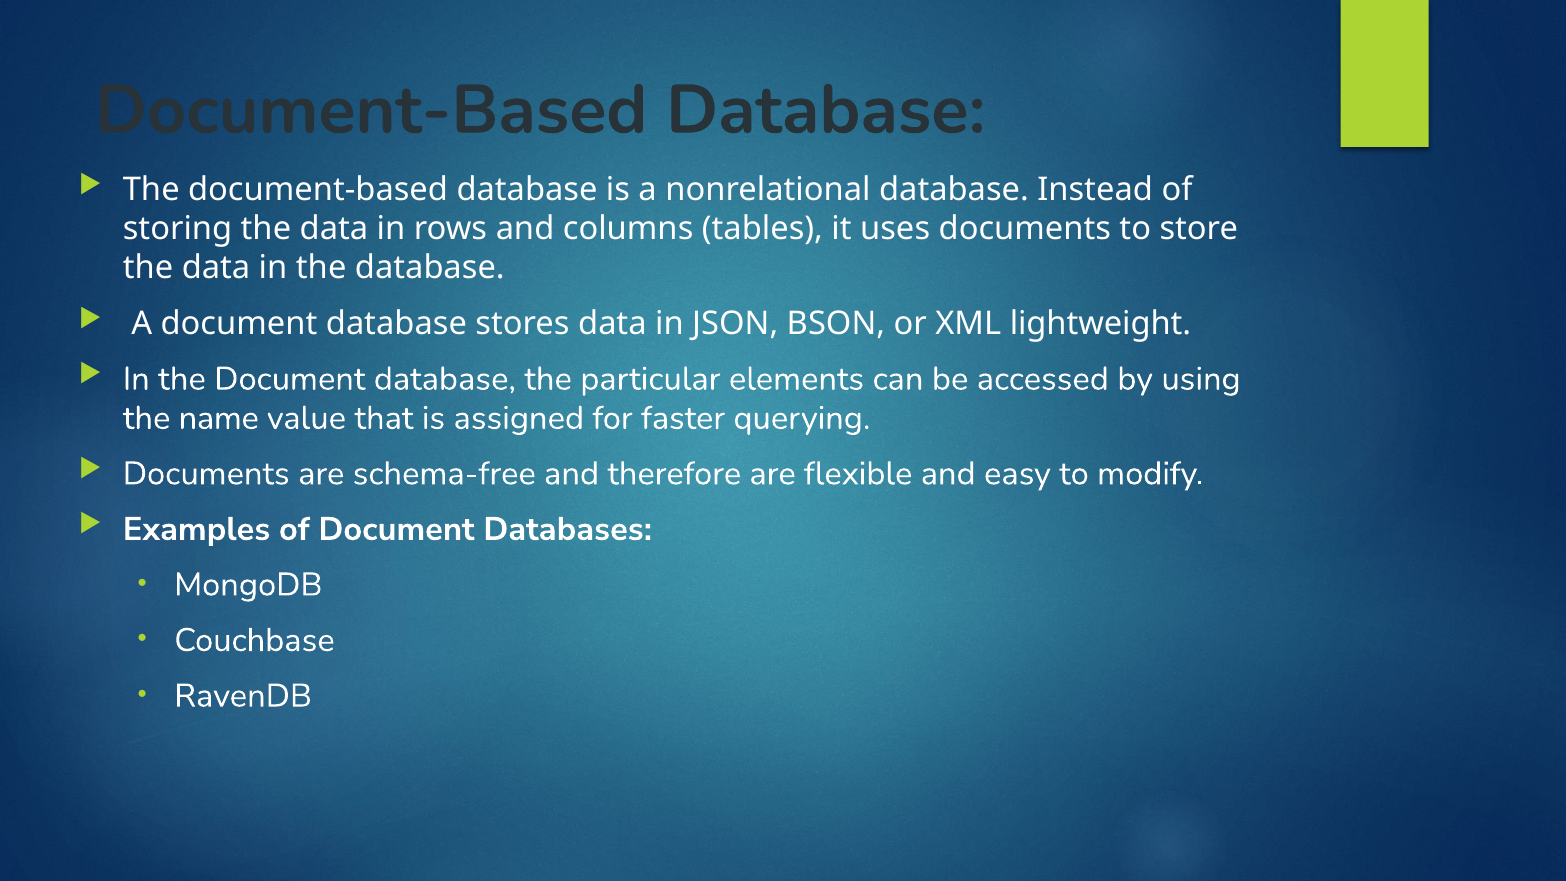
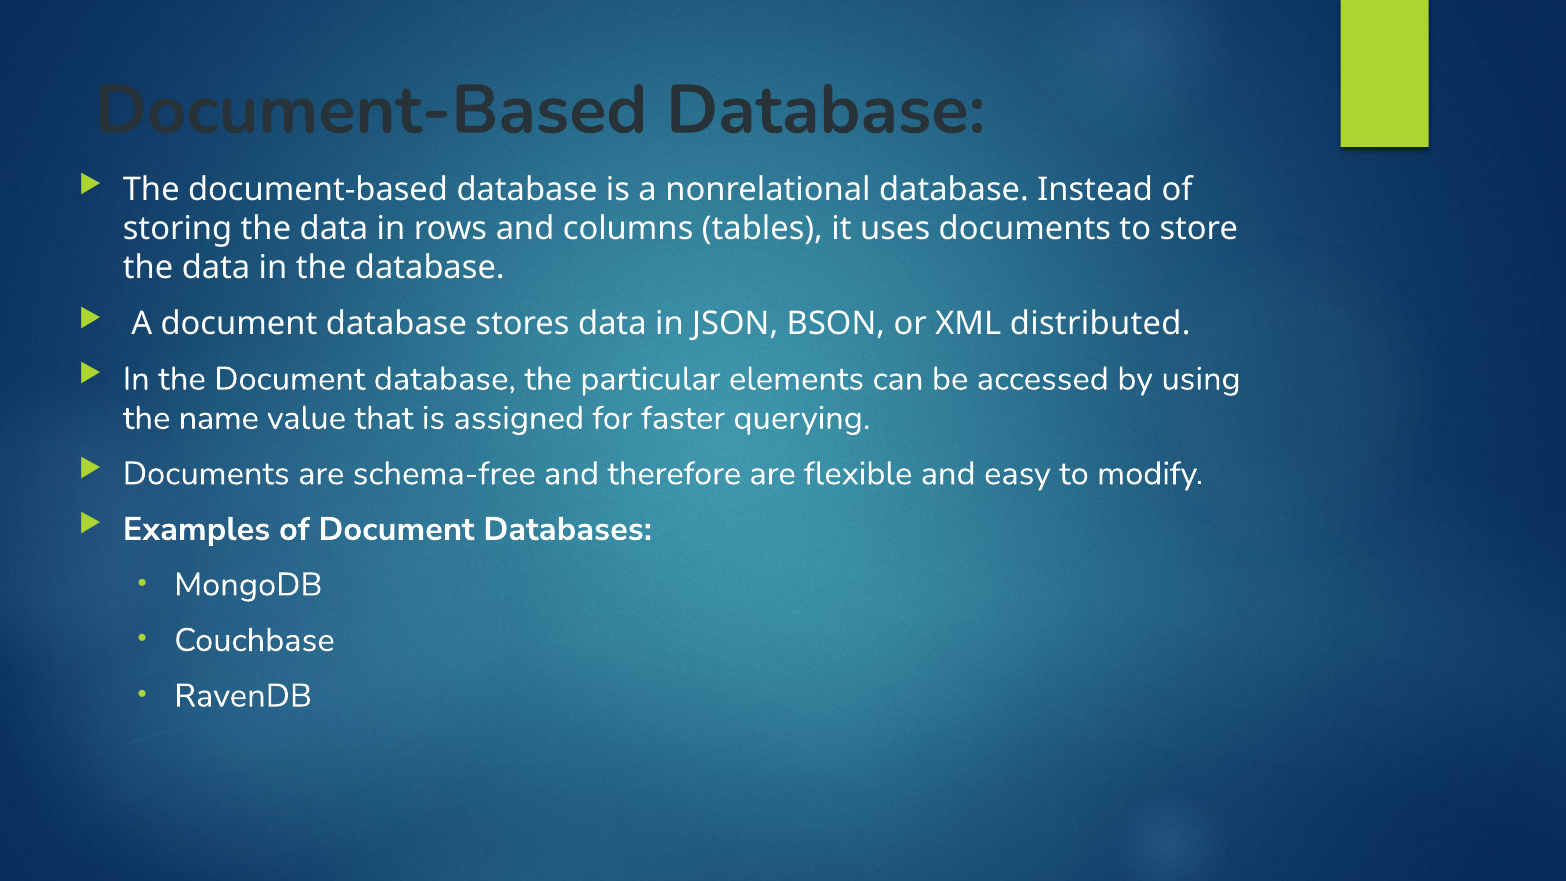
lightweight: lightweight -> distributed
